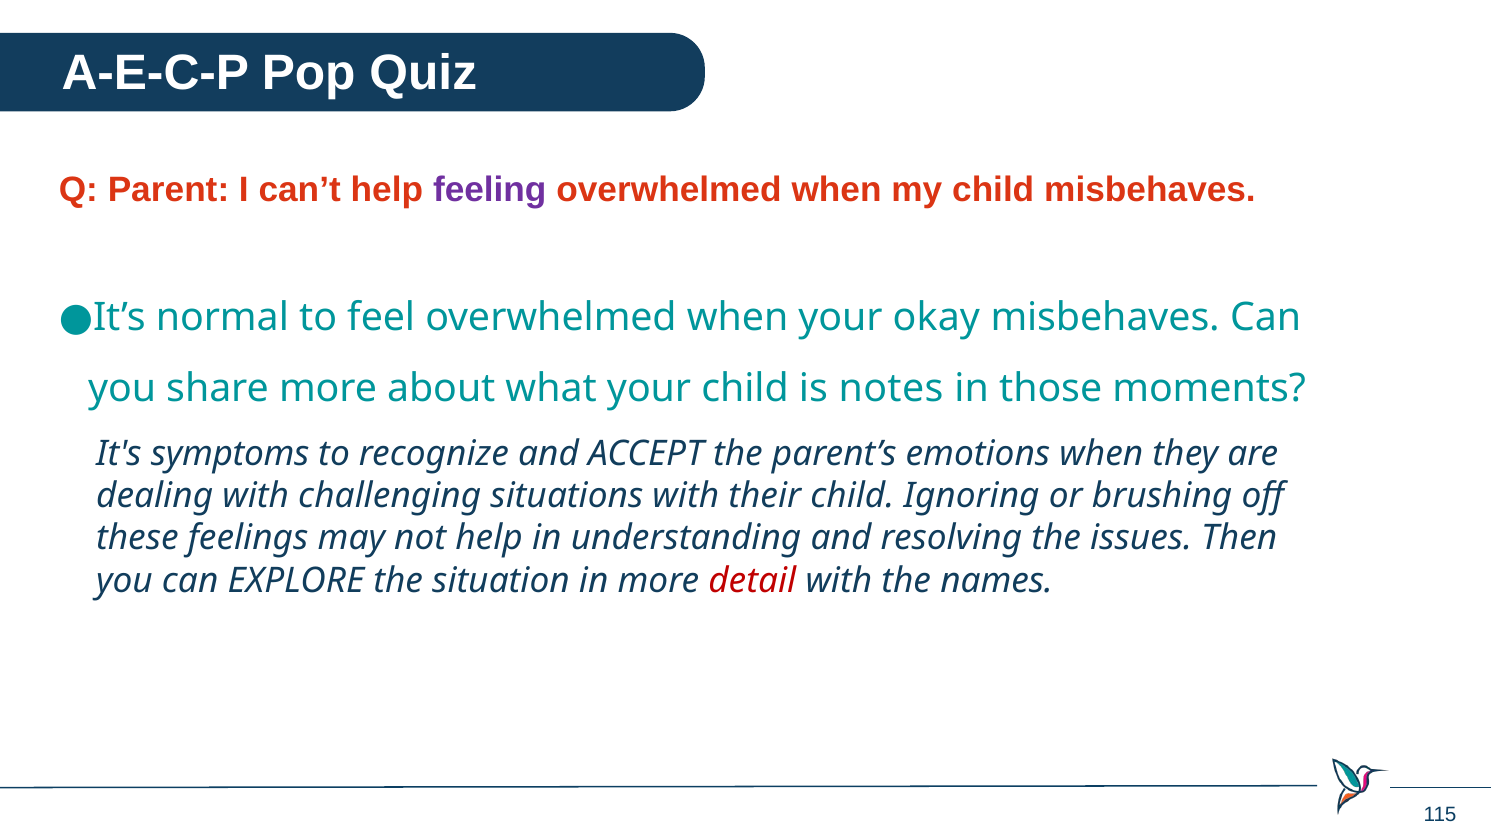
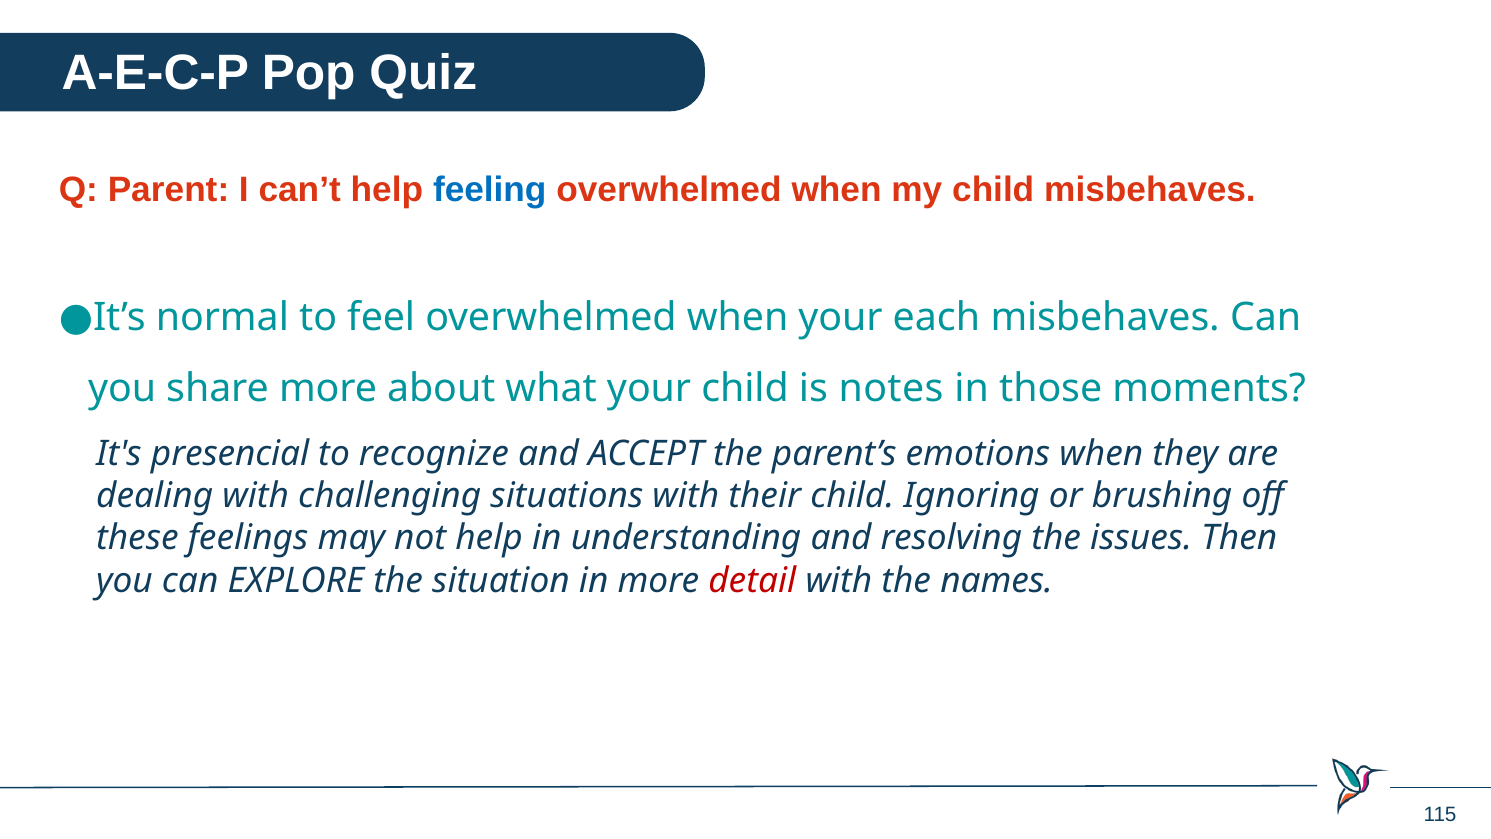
feeling colour: purple -> blue
okay: okay -> each
symptoms: symptoms -> presencial
